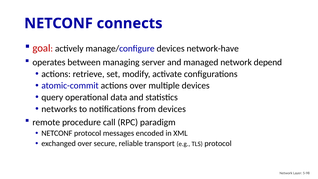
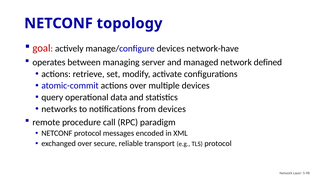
connects: connects -> topology
depend: depend -> defined
